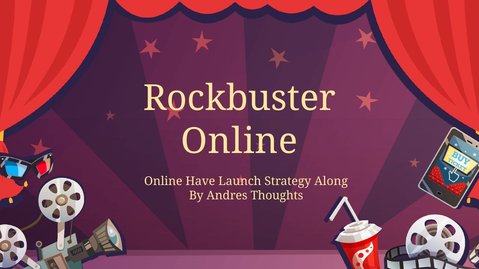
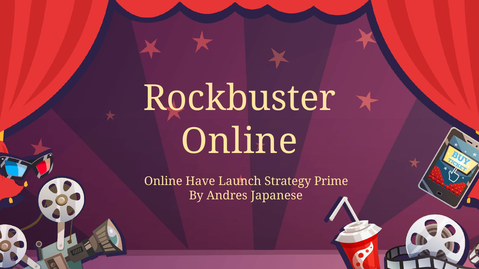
Along: Along -> Prime
Thoughts: Thoughts -> Japanese
